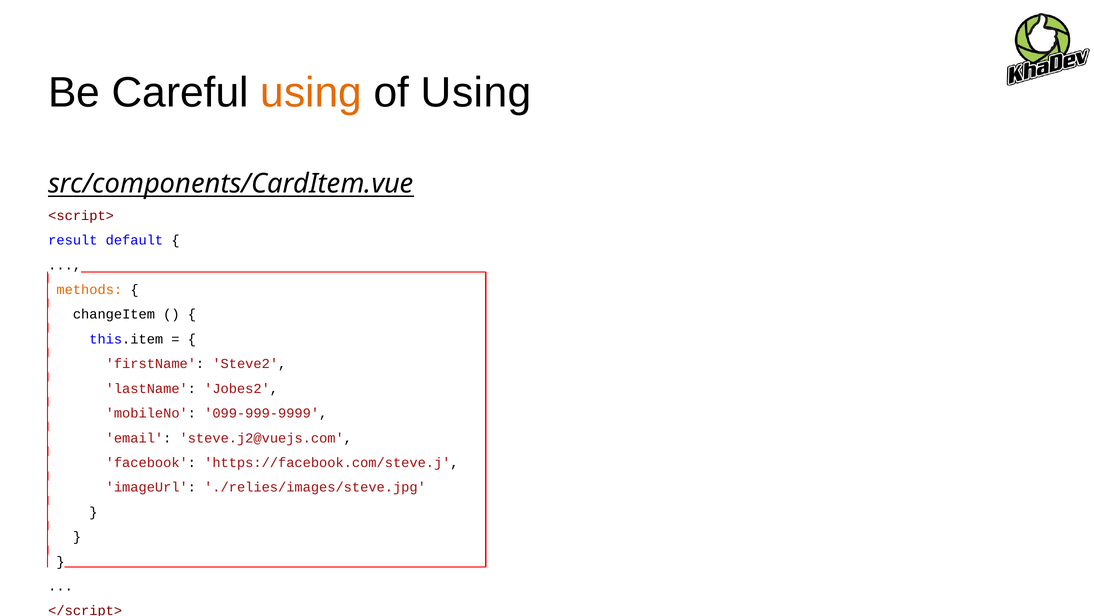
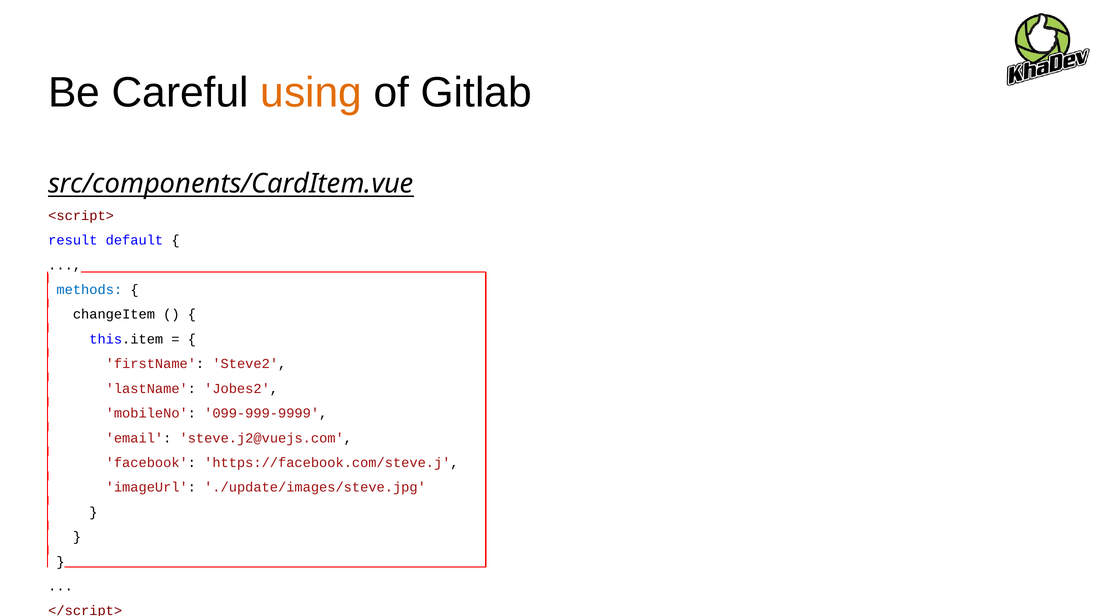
of Using: Using -> Gitlab
methods colour: orange -> blue
./relies/images/steve.jpg: ./relies/images/steve.jpg -> ./update/images/steve.jpg
